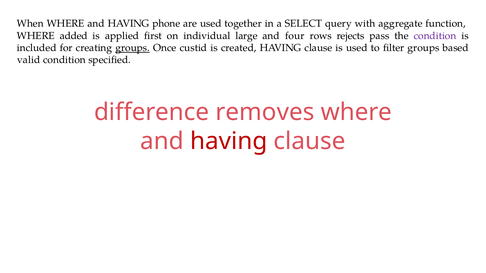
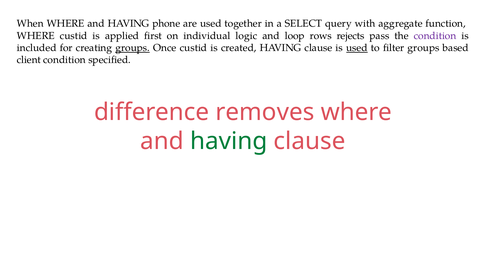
WHERE added: added -> custid
large: large -> logic
four: four -> loop
used at (357, 48) underline: none -> present
valid: valid -> client
having at (229, 141) colour: red -> green
